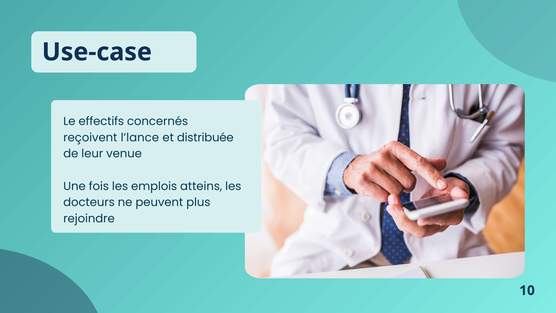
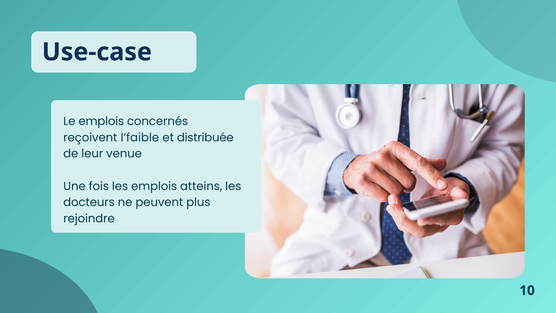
Le effectifs: effectifs -> emplois
l’lance: l’lance -> l’faible
